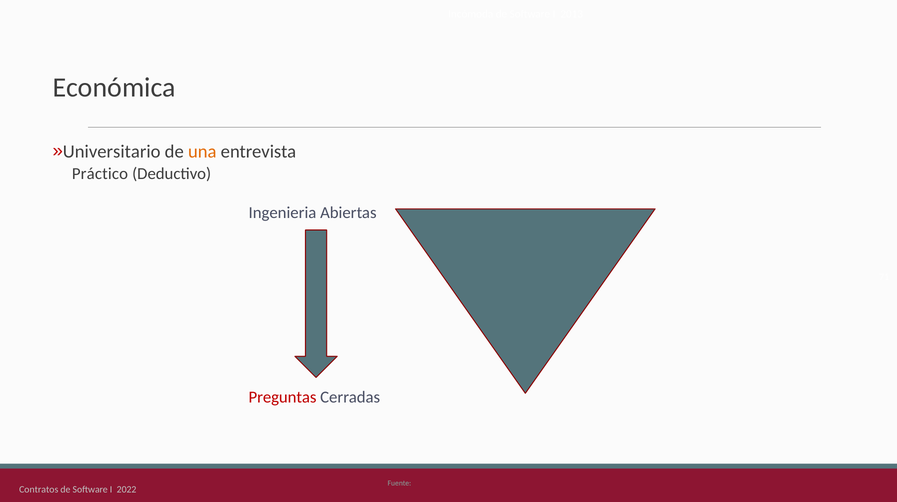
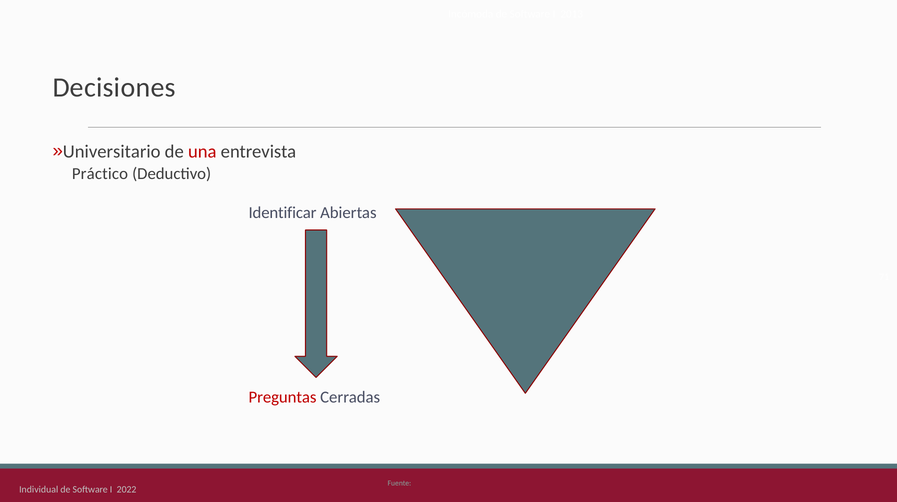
Económica: Económica -> Decisiones
una colour: orange -> red
Ingenieria: Ingenieria -> Identificar
Contratos: Contratos -> Individual
